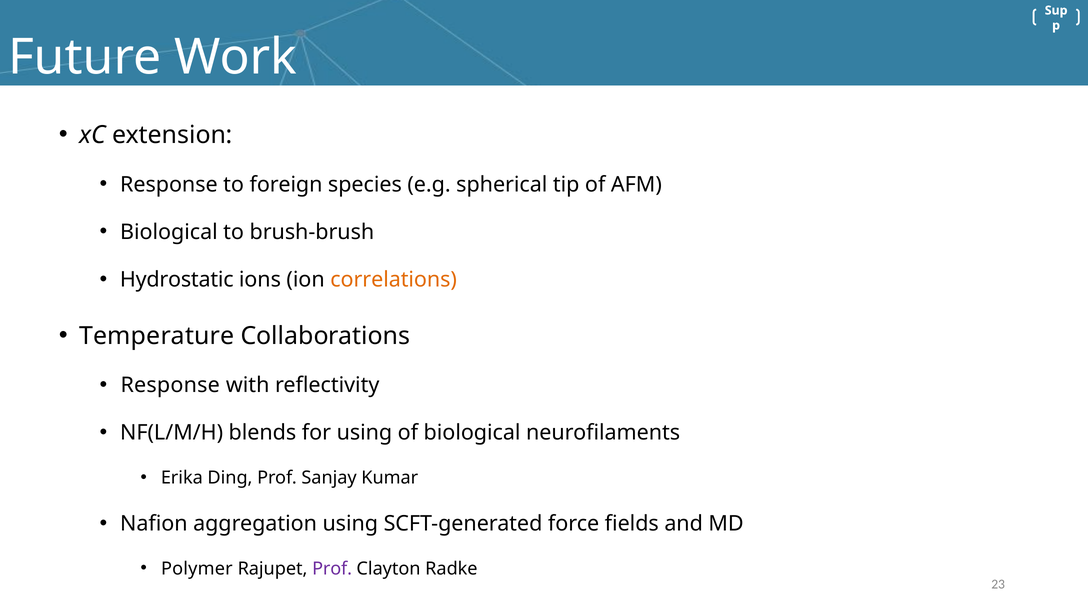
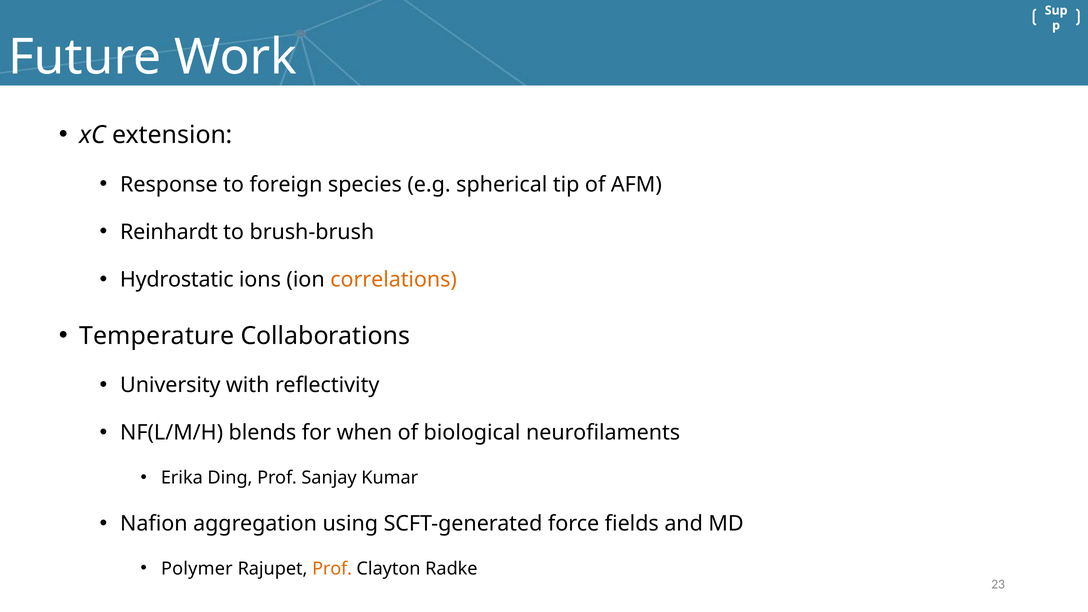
Biological at (169, 232): Biological -> Reinhardt
Response at (170, 385): Response -> University
for using: using -> when
Prof at (332, 569) colour: purple -> orange
